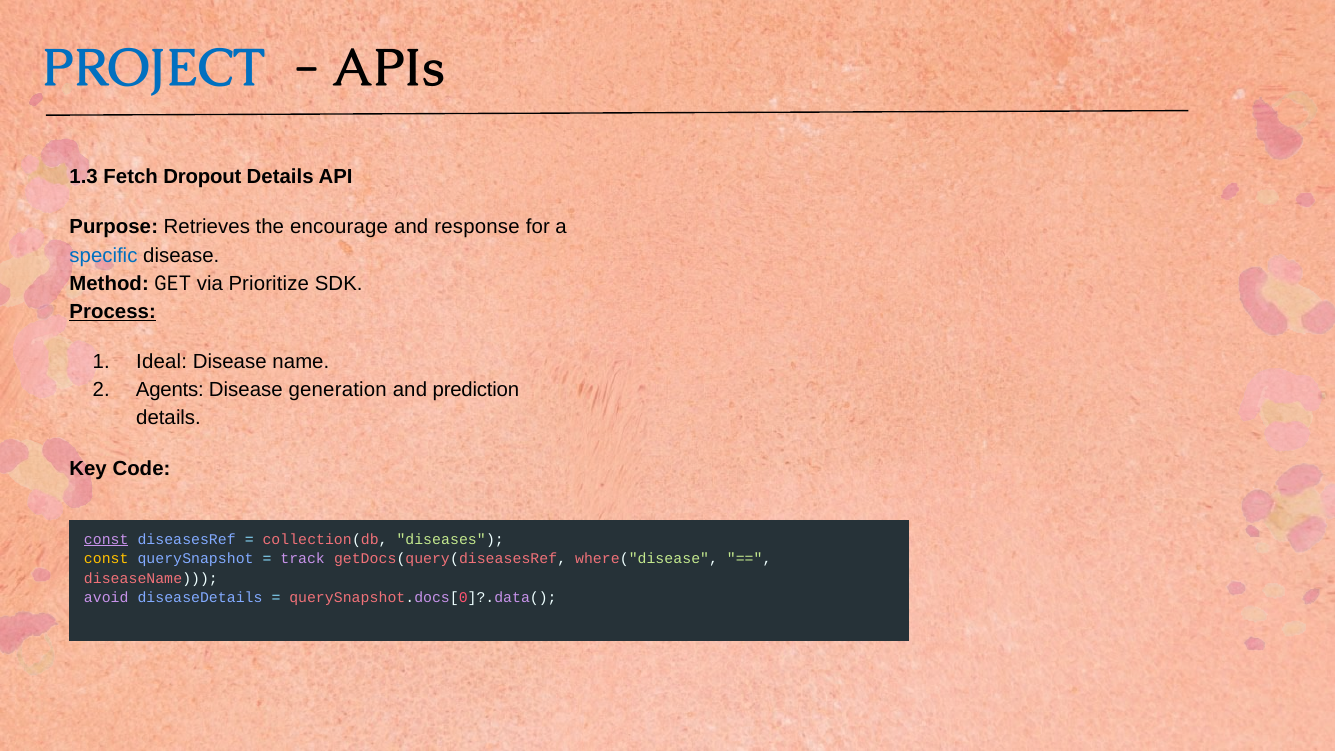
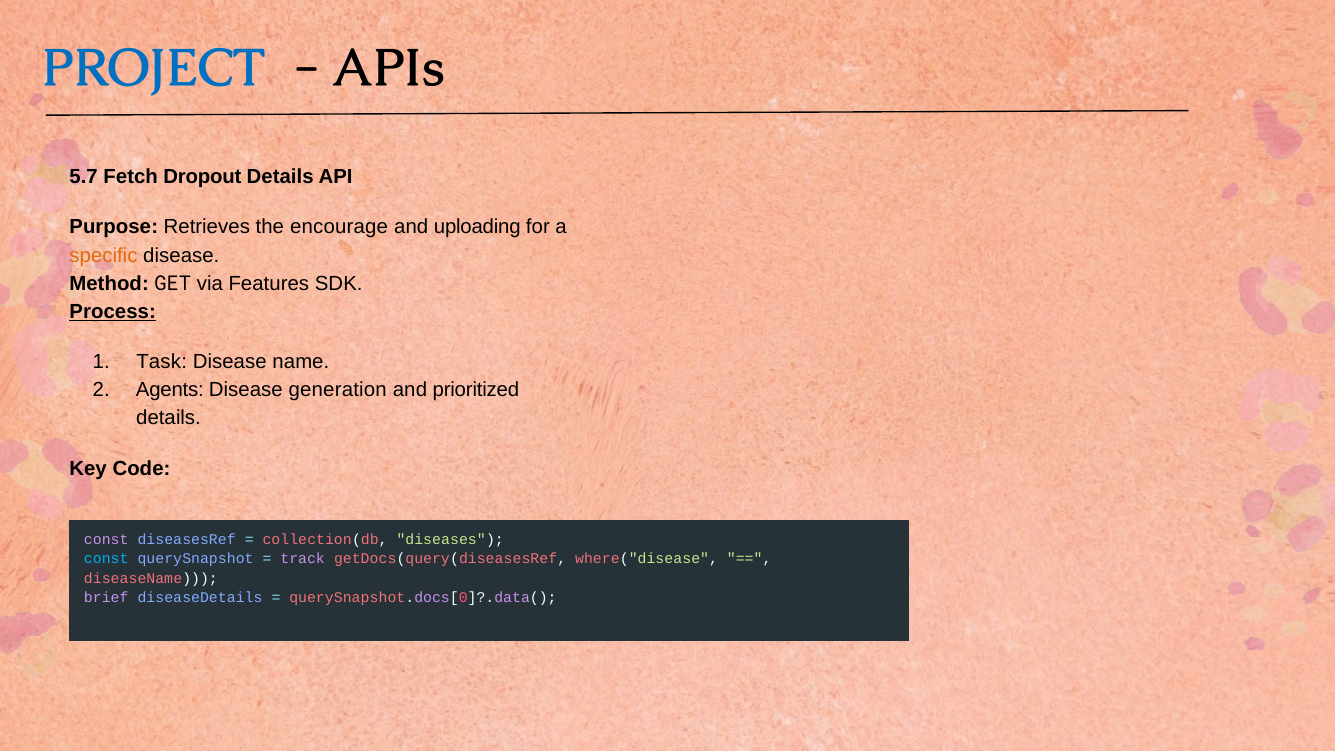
1.3: 1.3 -> 5.7
response: response -> uploading
specific colour: blue -> orange
Prioritize: Prioritize -> Features
Ideal: Ideal -> Task
prediction: prediction -> prioritized
const at (106, 540) underline: present -> none
const at (106, 559) colour: yellow -> light blue
avoid: avoid -> brief
